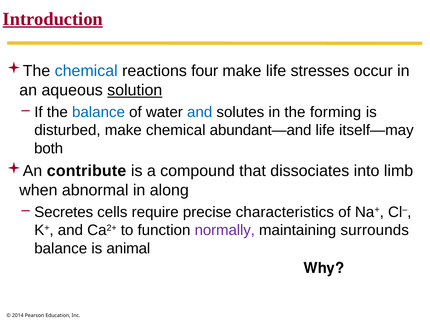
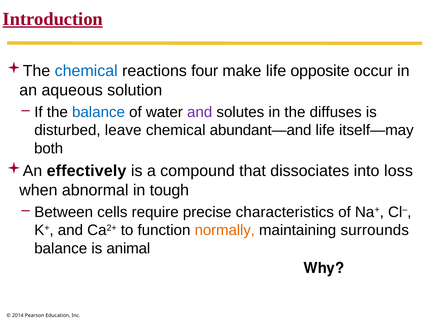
stresses: stresses -> opposite
solution underline: present -> none
and at (200, 112) colour: blue -> purple
forming: forming -> diffuses
disturbed make: make -> leave
contribute: contribute -> effectively
limb: limb -> loss
along: along -> tough
Secretes: Secretes -> Between
normally colour: purple -> orange
